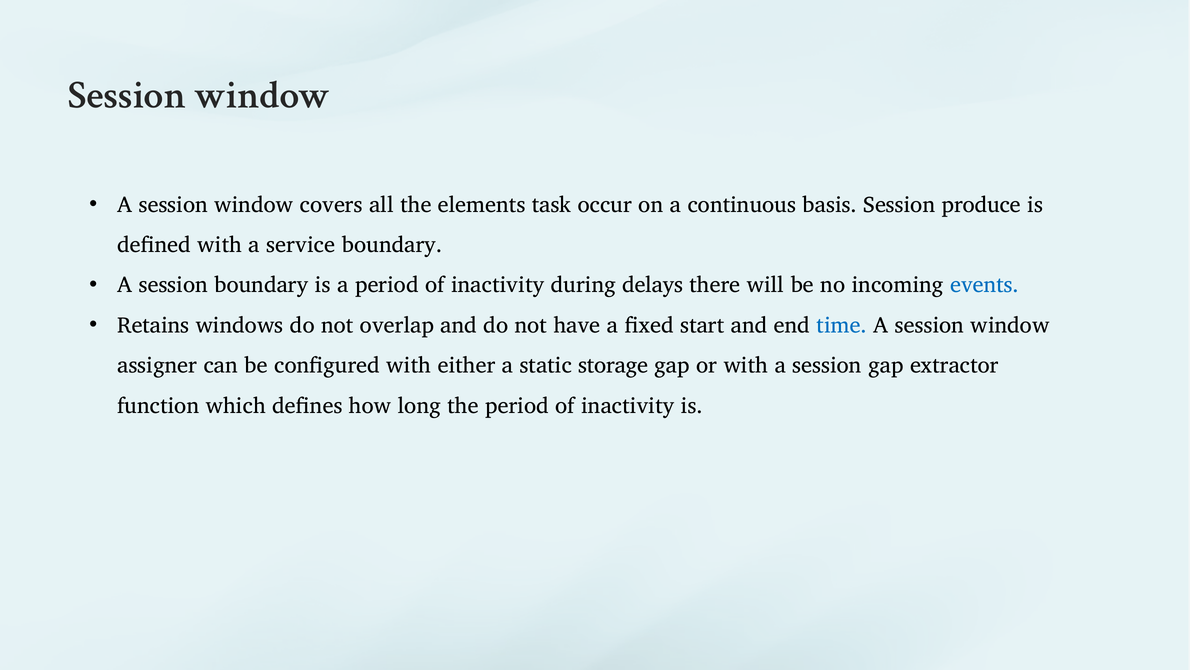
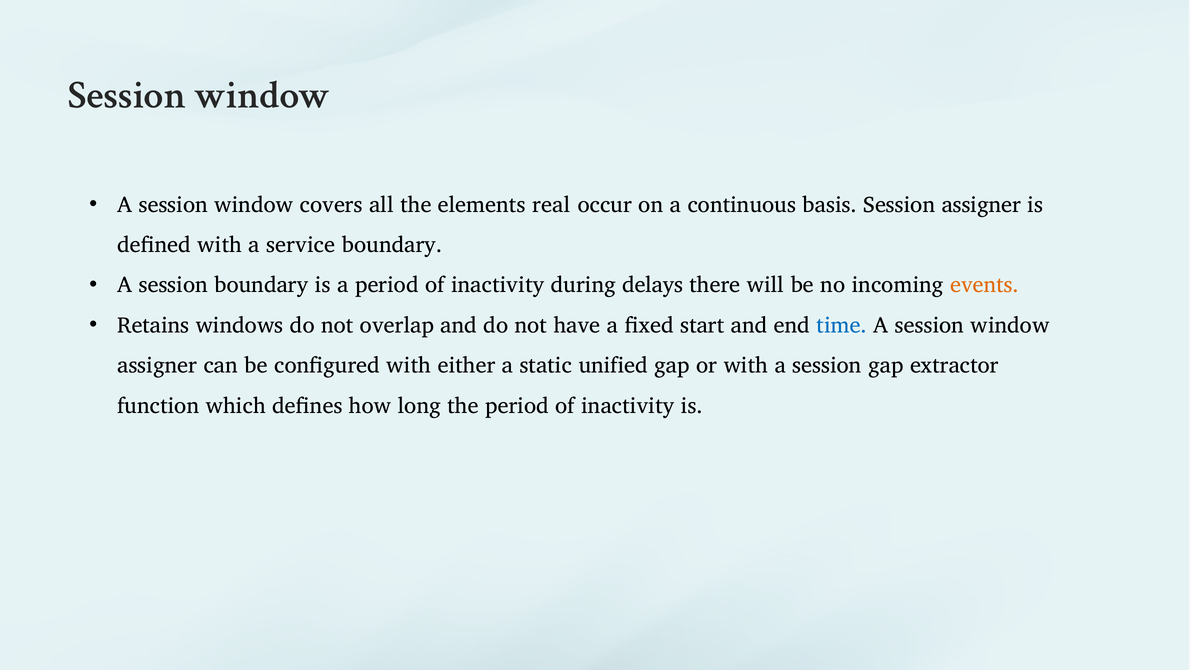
task: task -> real
Session produce: produce -> assigner
events colour: blue -> orange
storage: storage -> unified
